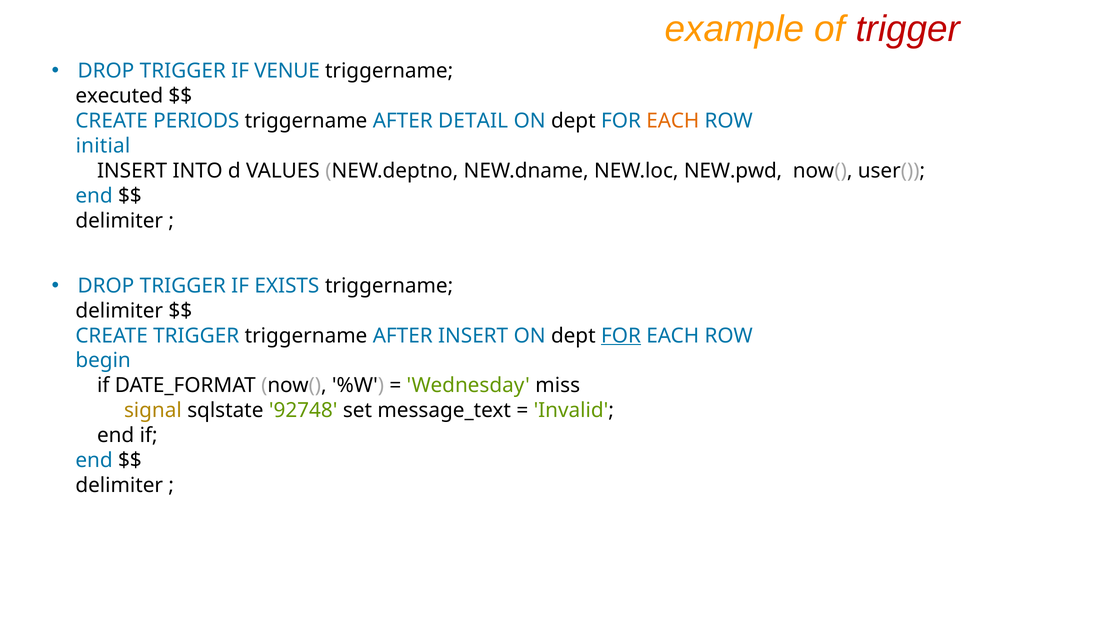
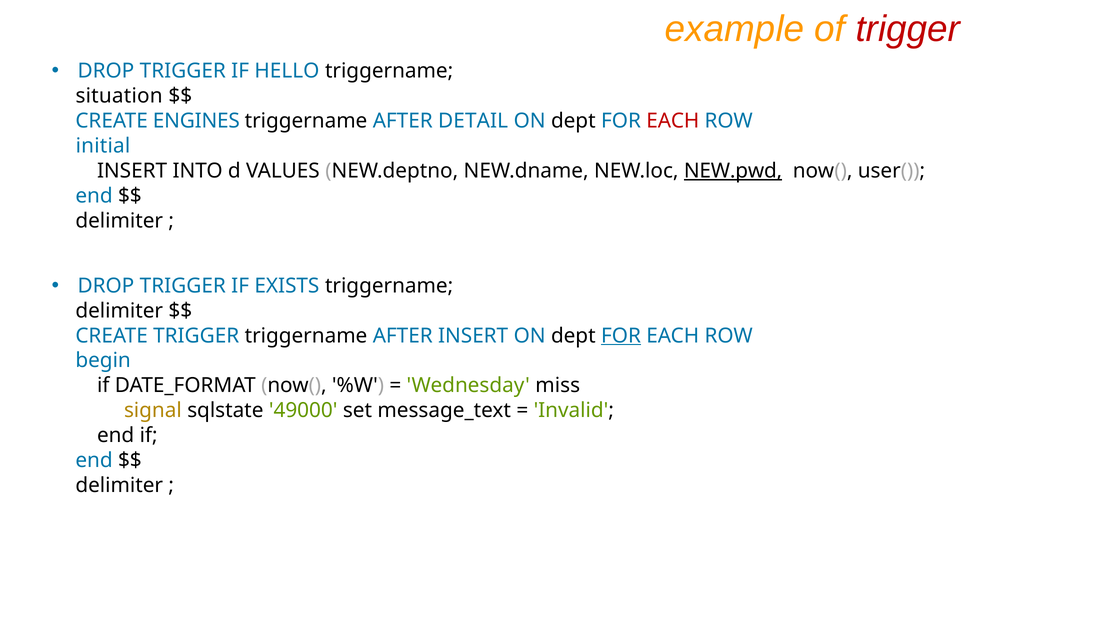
VENUE: VENUE -> HELLO
executed: executed -> situation
PERIODS: PERIODS -> ENGINES
EACH at (673, 121) colour: orange -> red
NEW.pwd underline: none -> present
92748: 92748 -> 49000
